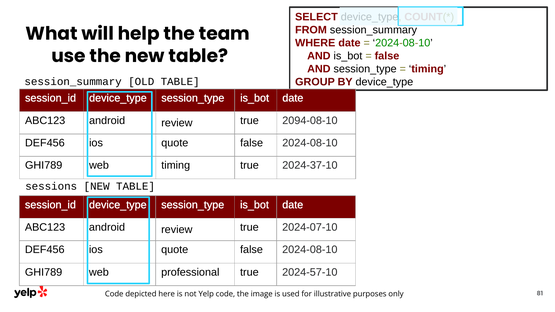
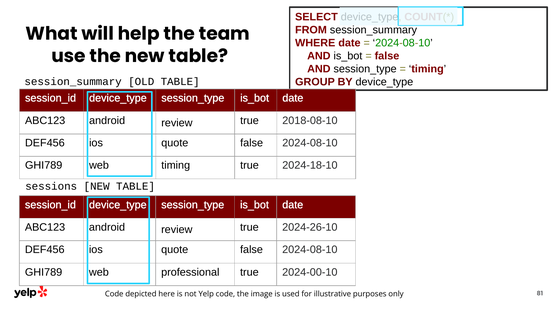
2094-08-10: 2094-08-10 -> 2018-08-10
2024-37-10: 2024-37-10 -> 2024-18-10
2024-07-10: 2024-07-10 -> 2024-26-10
2024-57-10: 2024-57-10 -> 2024-00-10
